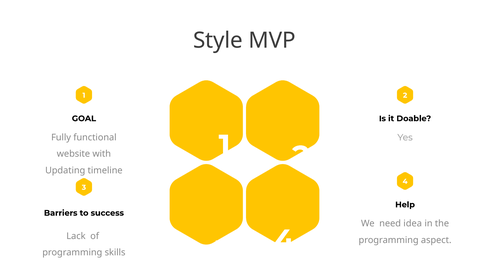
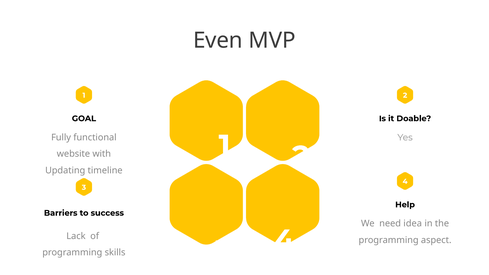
Style: Style -> Even
